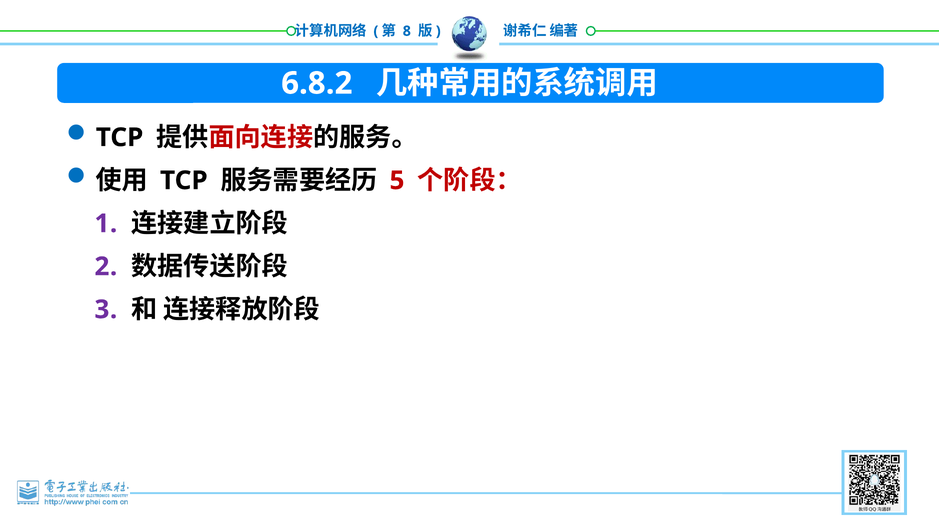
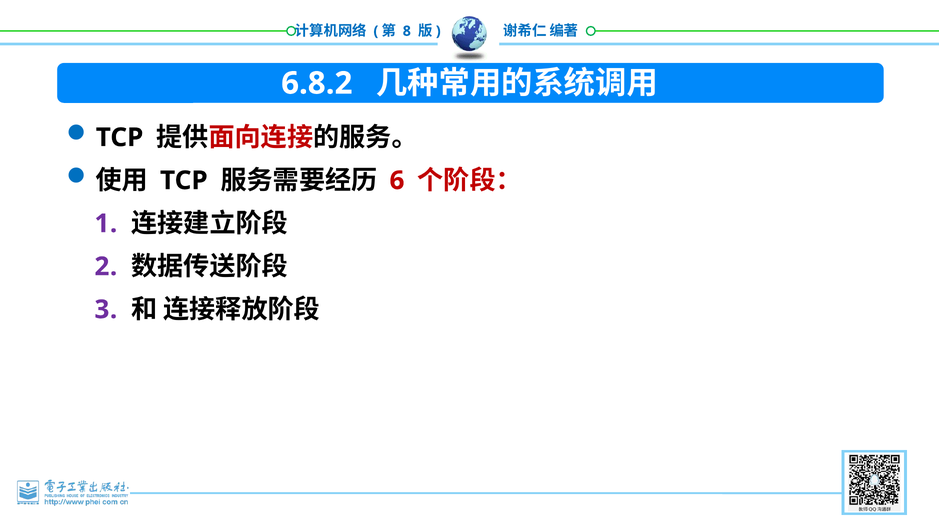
5: 5 -> 6
